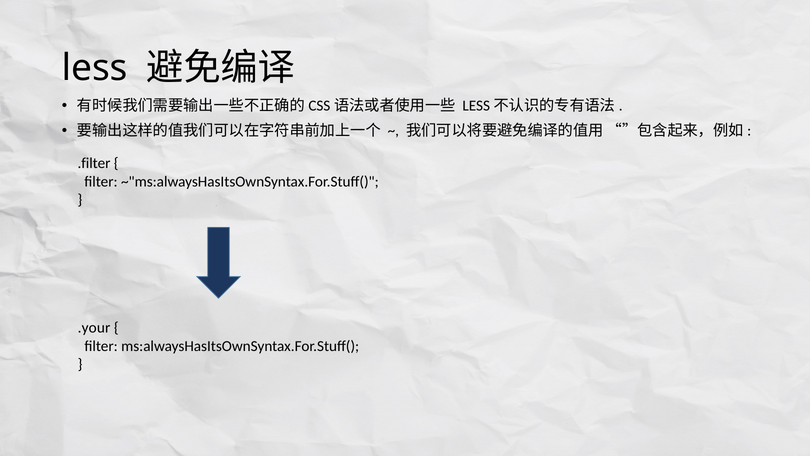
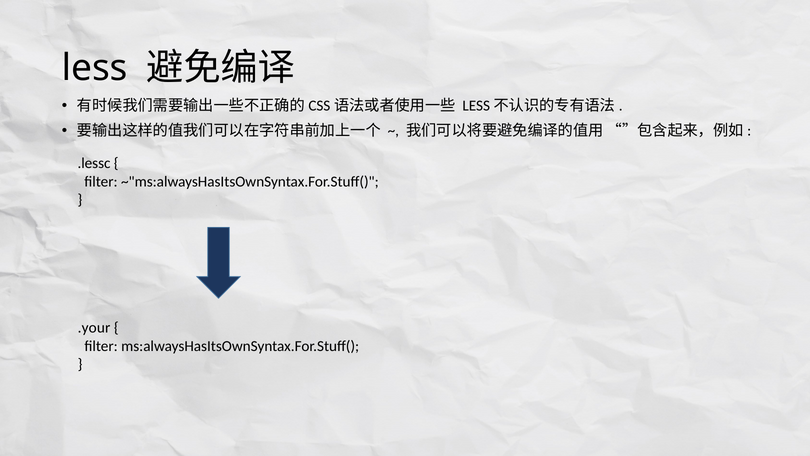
.filter: .filter -> .lessc
